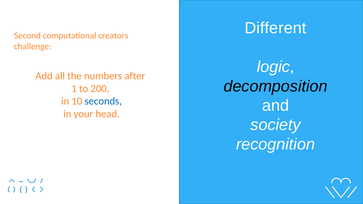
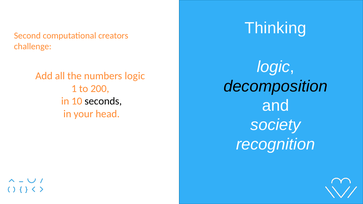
Different: Different -> Thinking
numbers after: after -> logic
seconds colour: blue -> black
